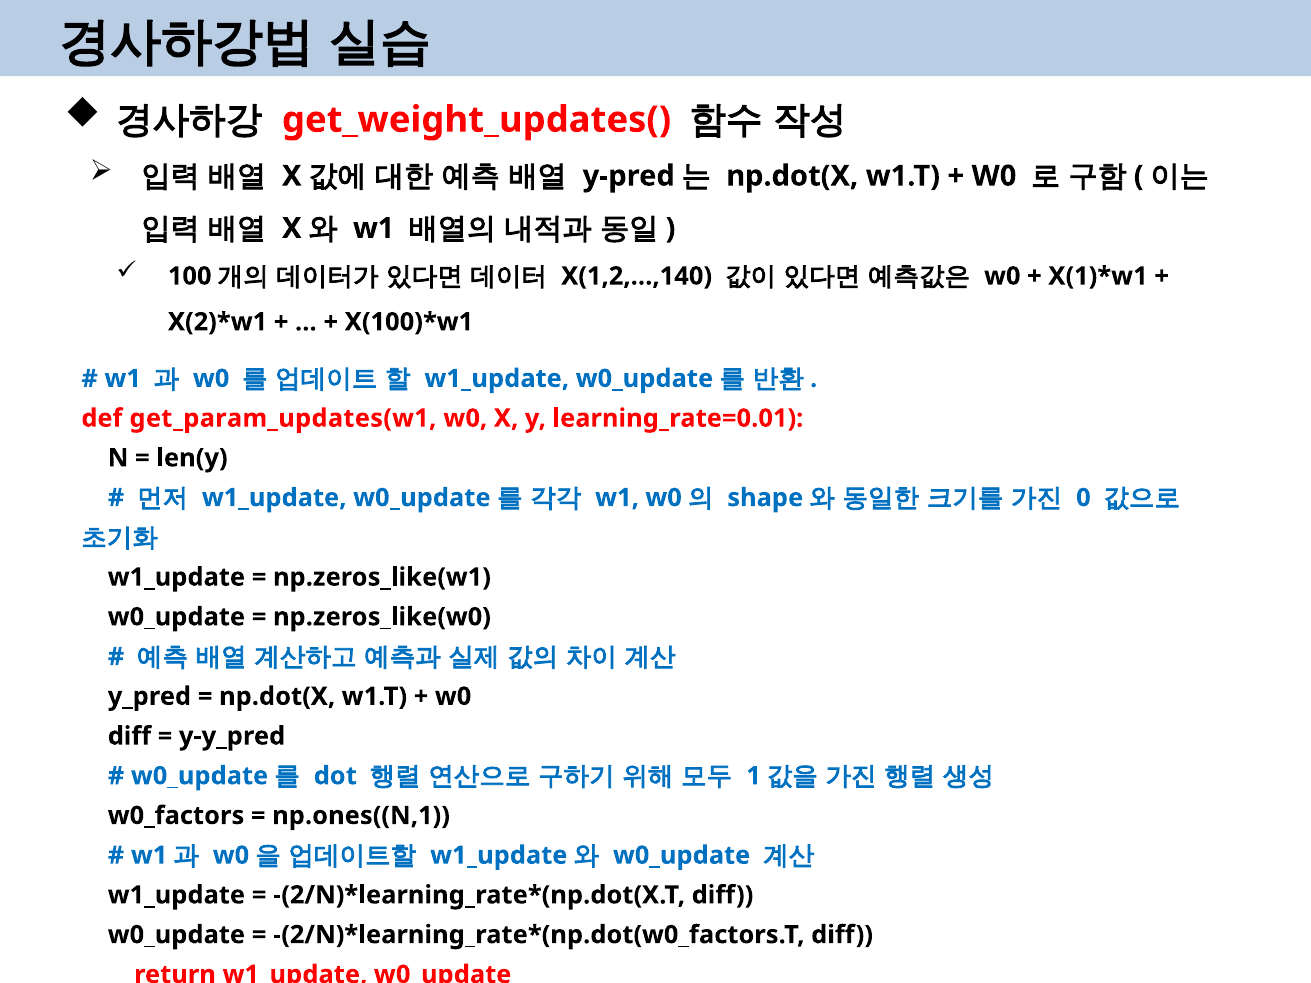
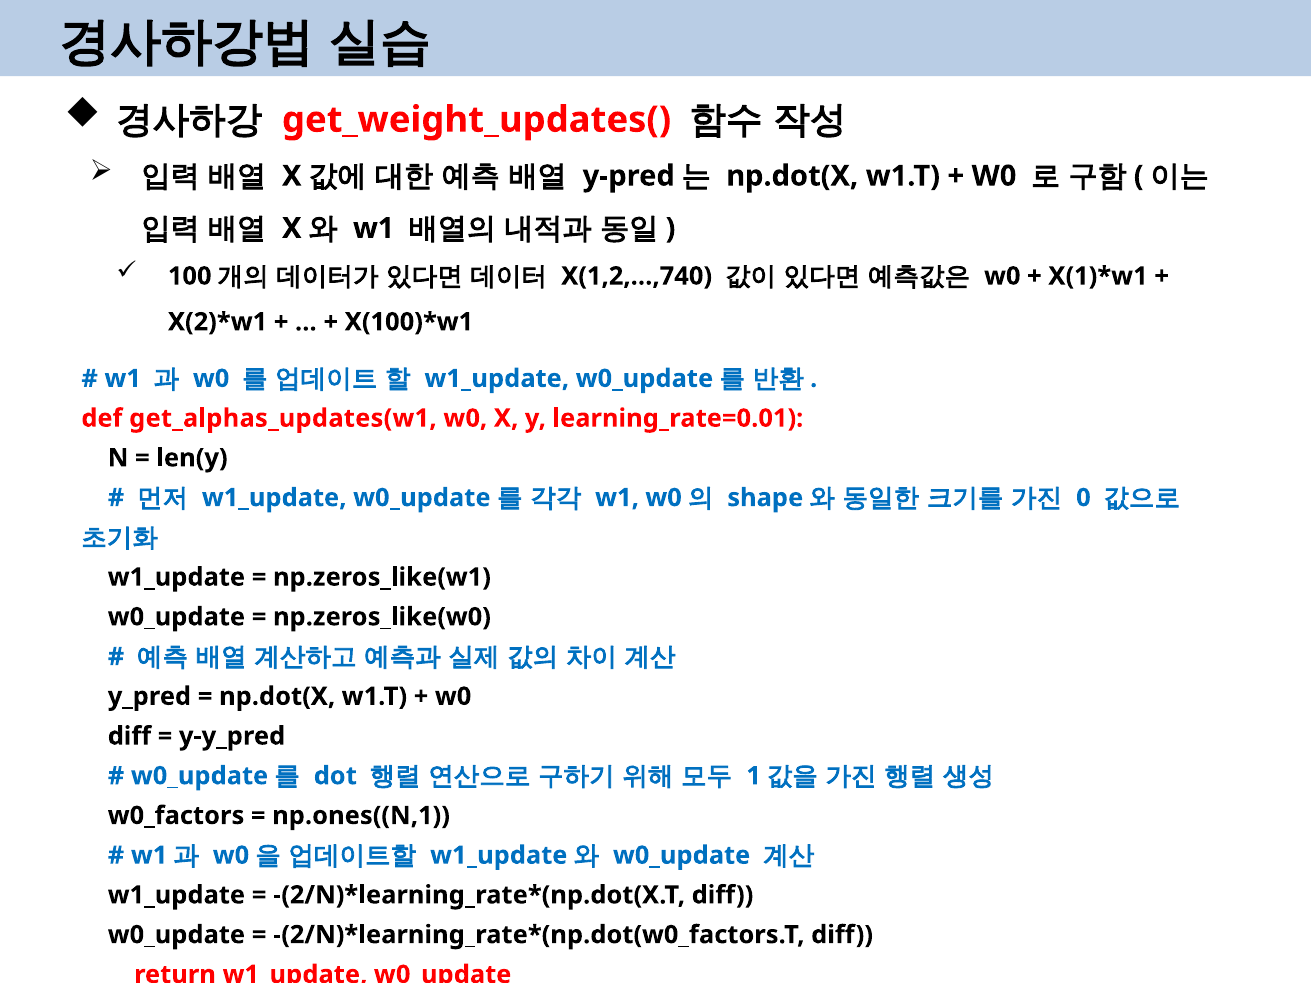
X(1,2,…,140: X(1,2,…,140 -> X(1,2,…,740
get_param_updates(w1: get_param_updates(w1 -> get_alphas_updates(w1
